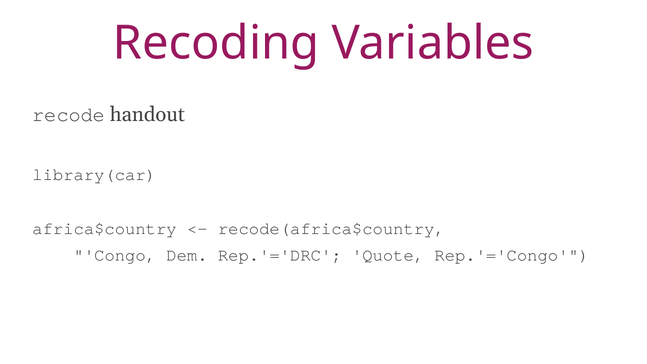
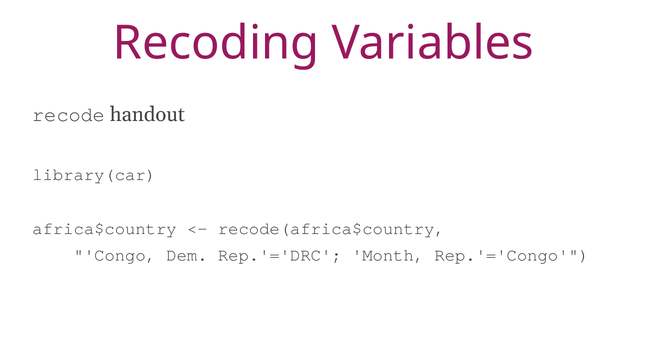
Quote: Quote -> Month
